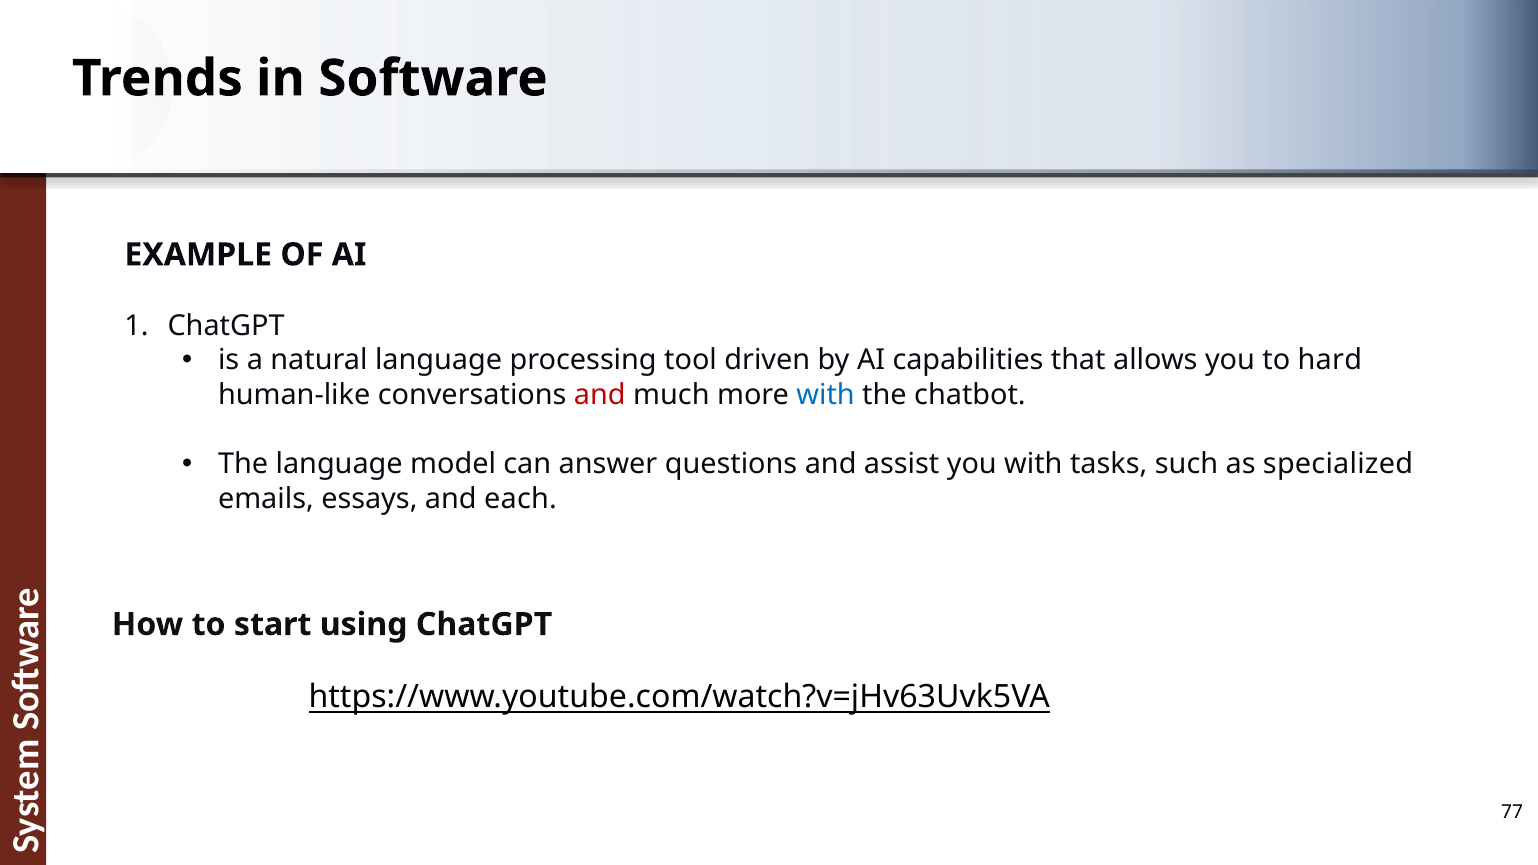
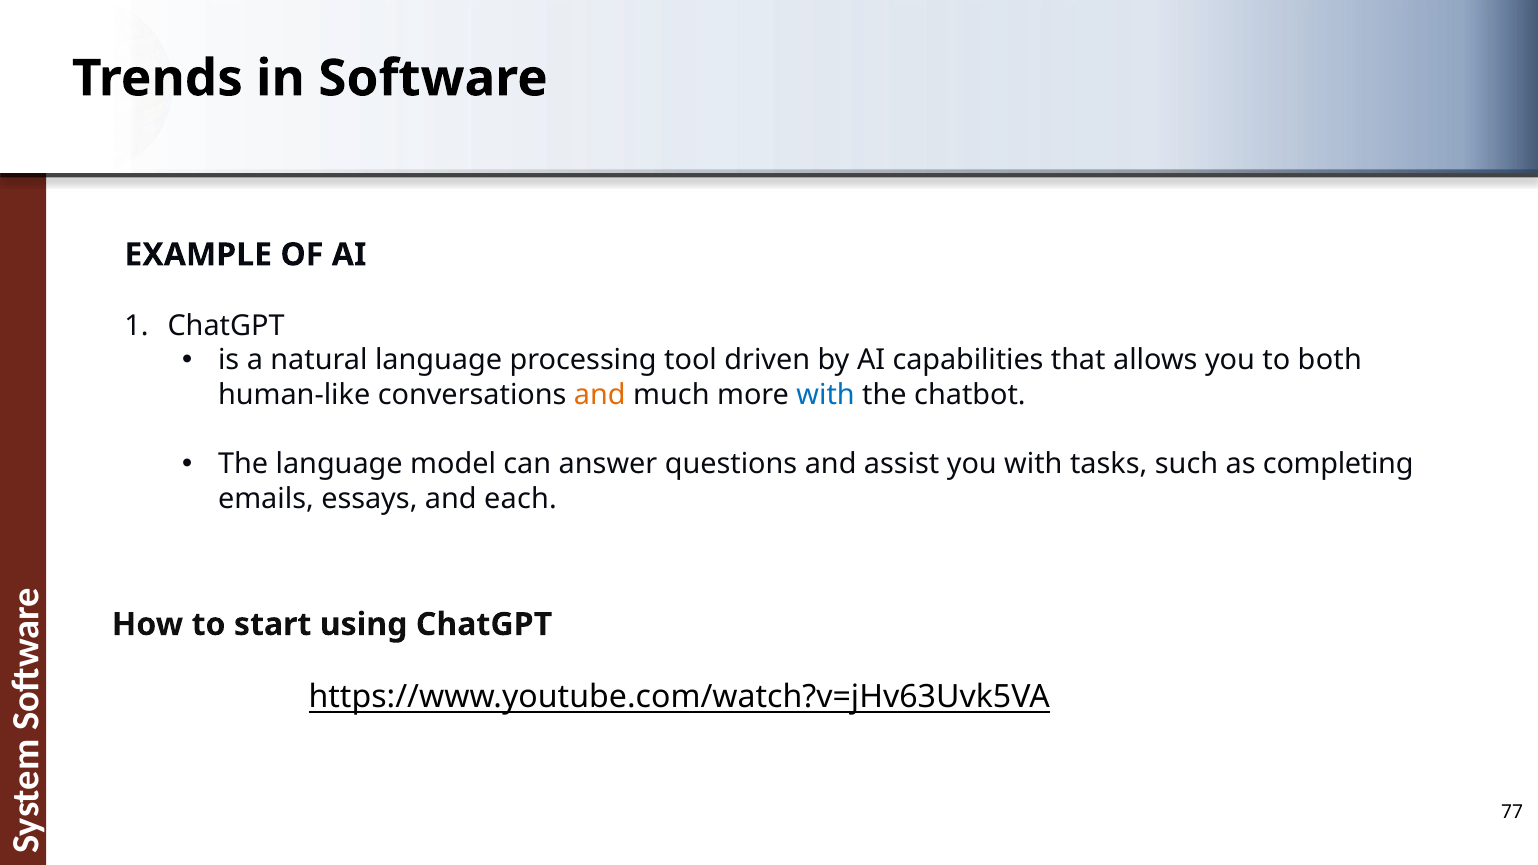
hard: hard -> both
and at (600, 395) colour: red -> orange
specialized: specialized -> completing
